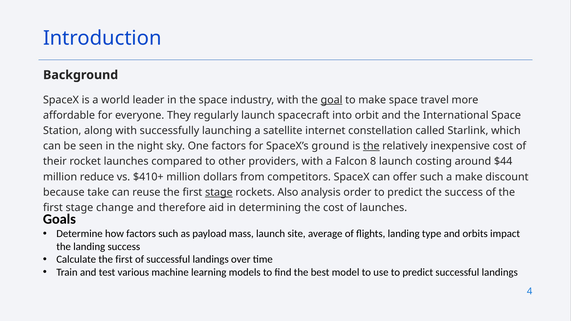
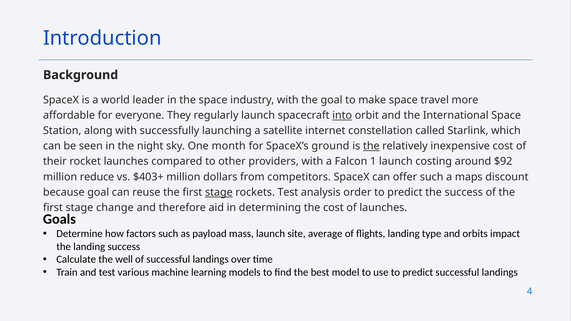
goal at (332, 100) underline: present -> none
into underline: none -> present
One factors: factors -> month
8: 8 -> 1
$44: $44 -> $92
$410+: $410+ -> $403+
a make: make -> maps
because take: take -> goal
rockets Also: Also -> Test
Calculate the first: first -> well
